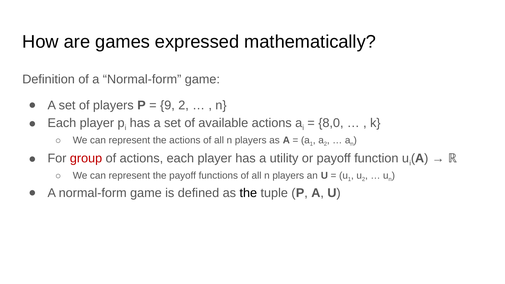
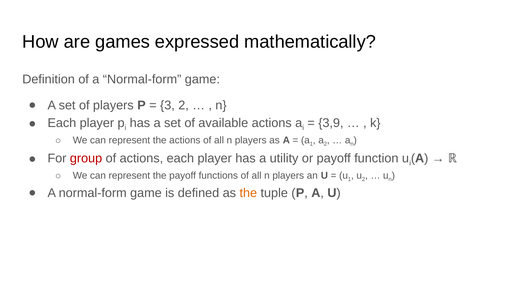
9: 9 -> 3
8,0: 8,0 -> 3,9
the at (248, 193) colour: black -> orange
